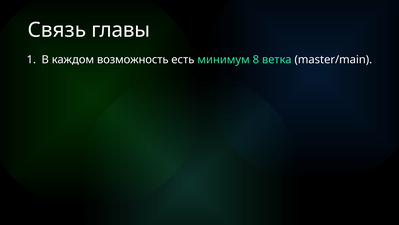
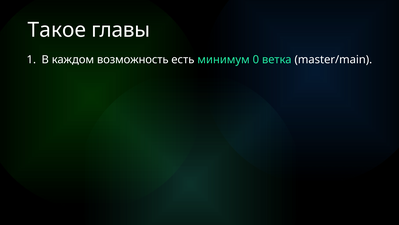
Связь: Связь -> Такое
8: 8 -> 0
